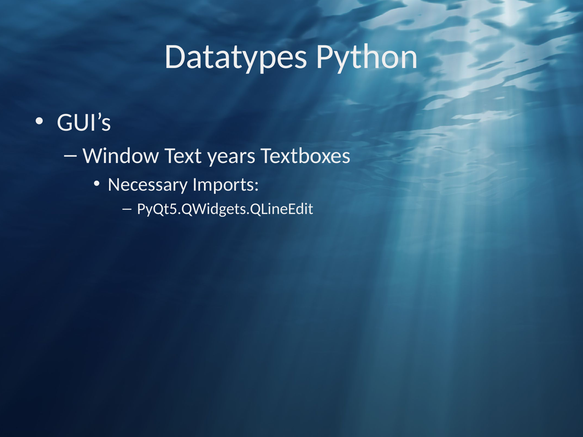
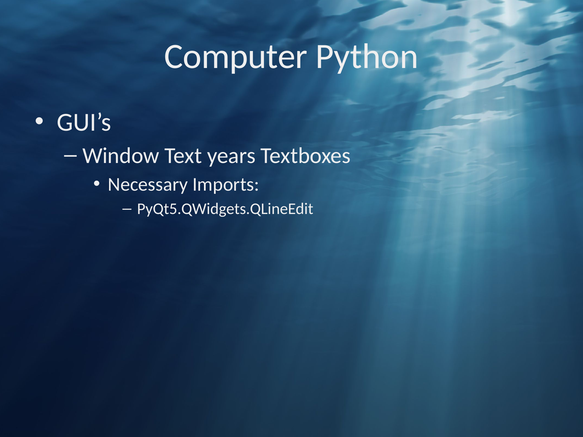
Datatypes: Datatypes -> Computer
